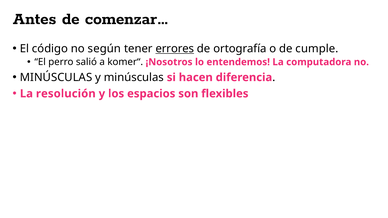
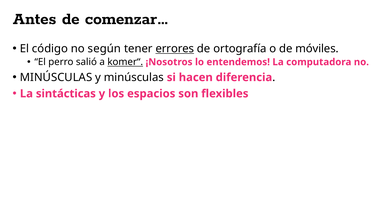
cumple: cumple -> móviles
komer“ underline: none -> present
resolución: resolución -> sintácticas
